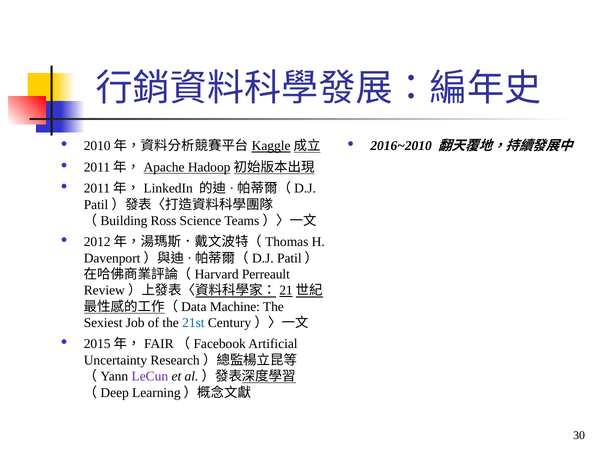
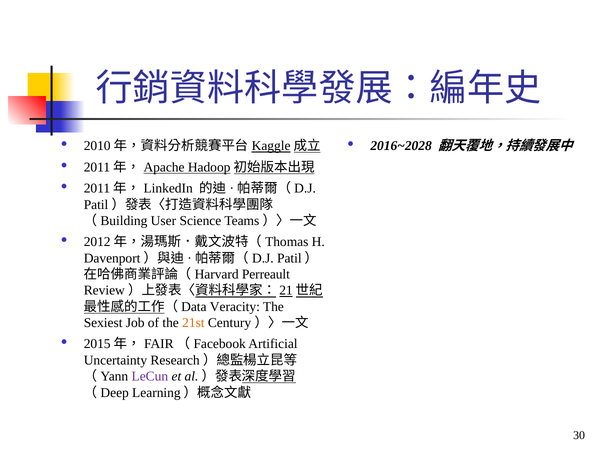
2016~2010: 2016~2010 -> 2016~2028
Ross: Ross -> User
Machine: Machine -> Veracity
21st colour: blue -> orange
